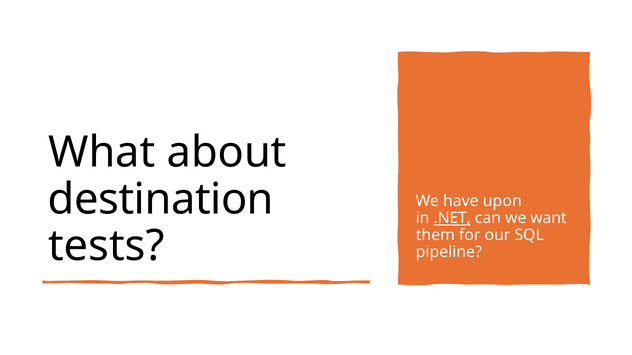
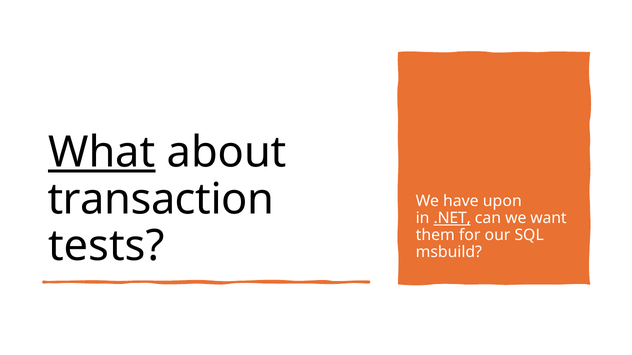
What underline: none -> present
destination: destination -> transaction
pipeline: pipeline -> msbuild
